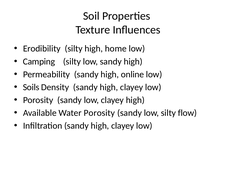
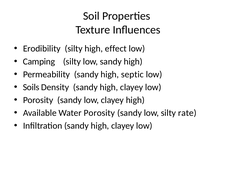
home: home -> effect
online: online -> septic
flow: flow -> rate
